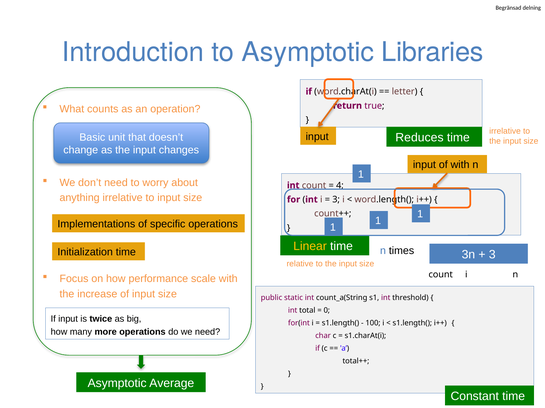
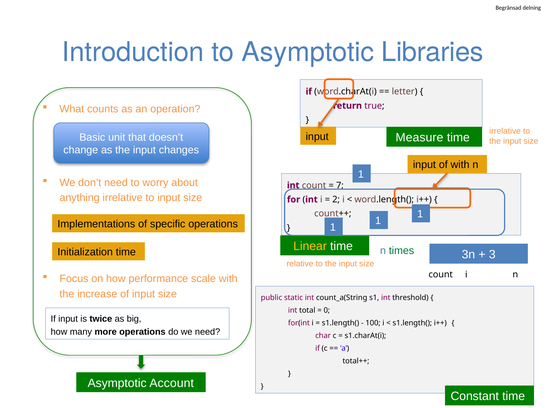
Reduces: Reduces -> Measure
4: 4 -> 7
3 at (336, 200): 3 -> 2
times colour: black -> green
Average: Average -> Account
